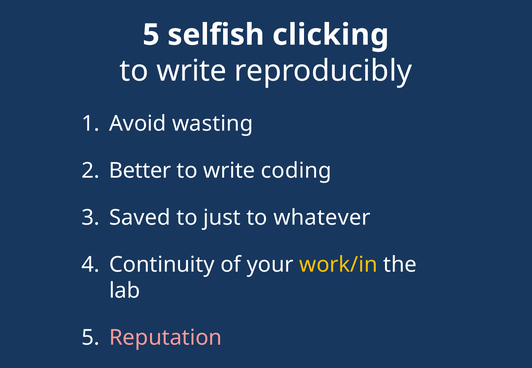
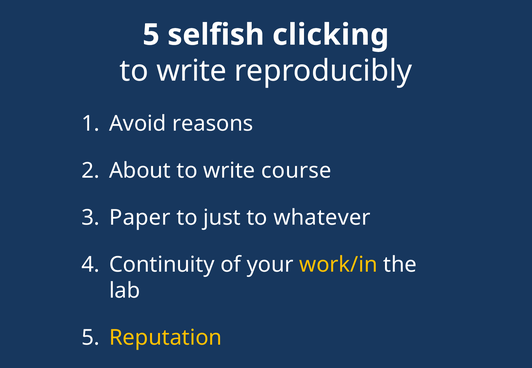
wasting: wasting -> reasons
Better: Better -> About
coding: coding -> course
Saved: Saved -> Paper
Reputation colour: pink -> yellow
